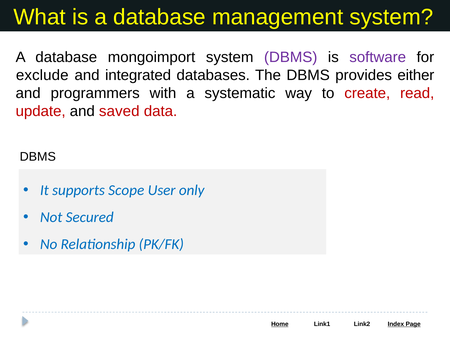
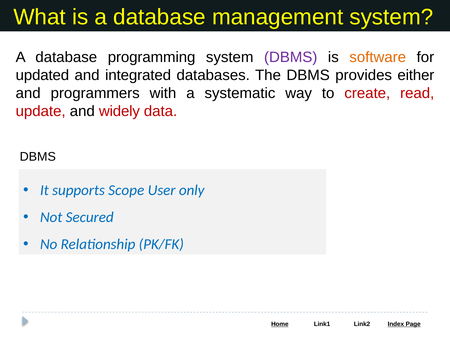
mongoimport: mongoimport -> programming
software colour: purple -> orange
exclude: exclude -> updated
saved: saved -> widely
